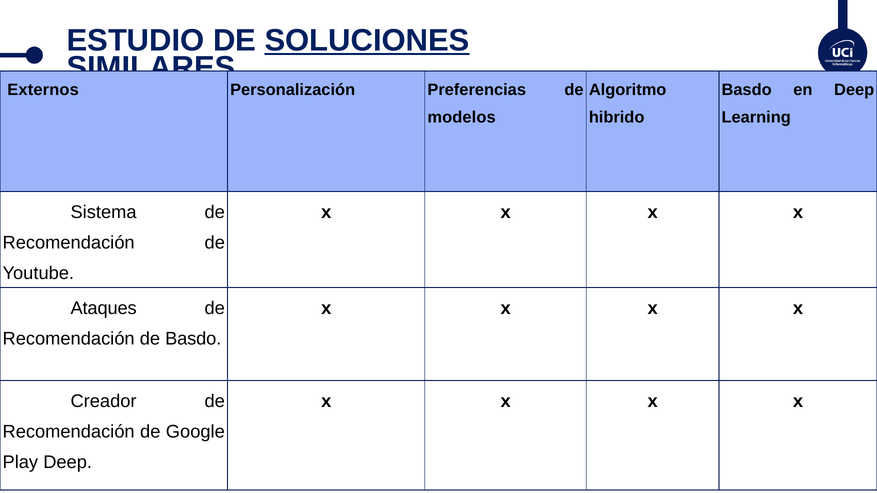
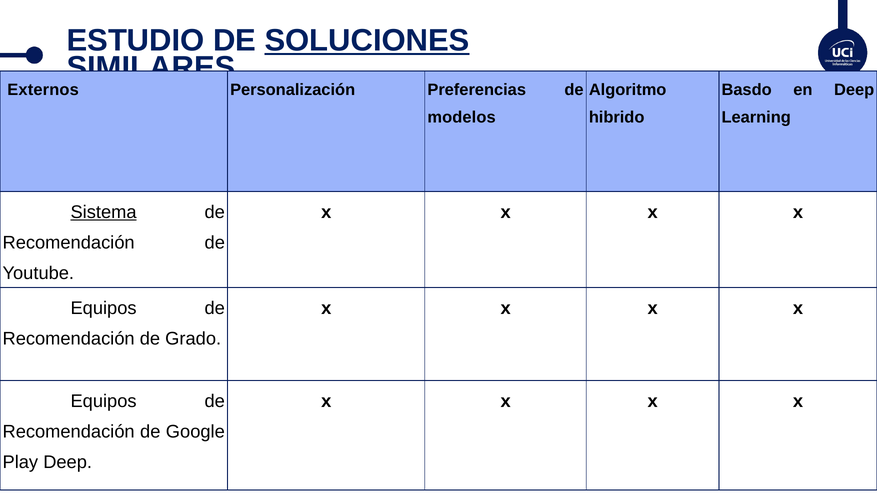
Sistema underline: none -> present
Ataques at (104, 308): Ataques -> Equipos
de Basdo: Basdo -> Grado
Creador at (104, 401): Creador -> Equipos
